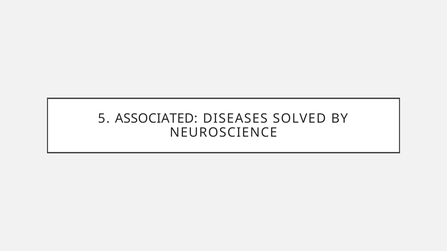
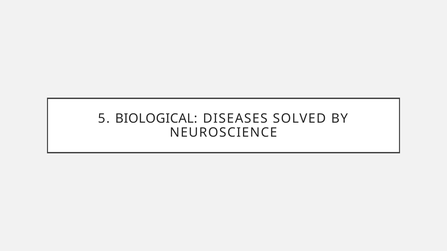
ASSOCIATED: ASSOCIATED -> BIOLOGICAL
